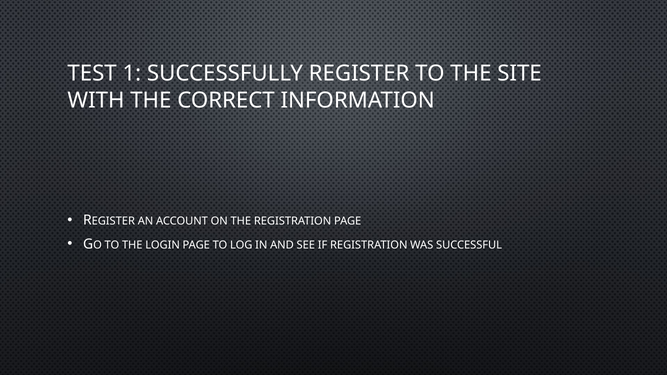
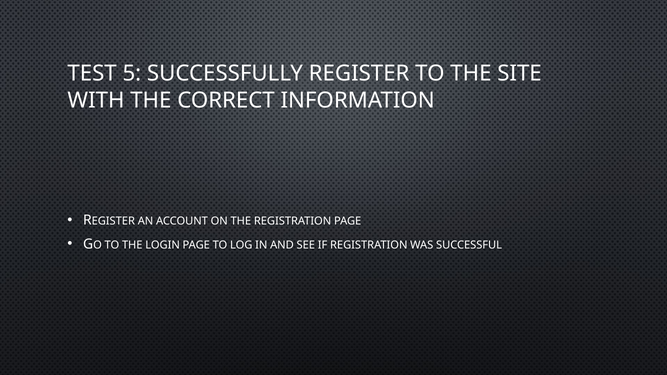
1: 1 -> 5
